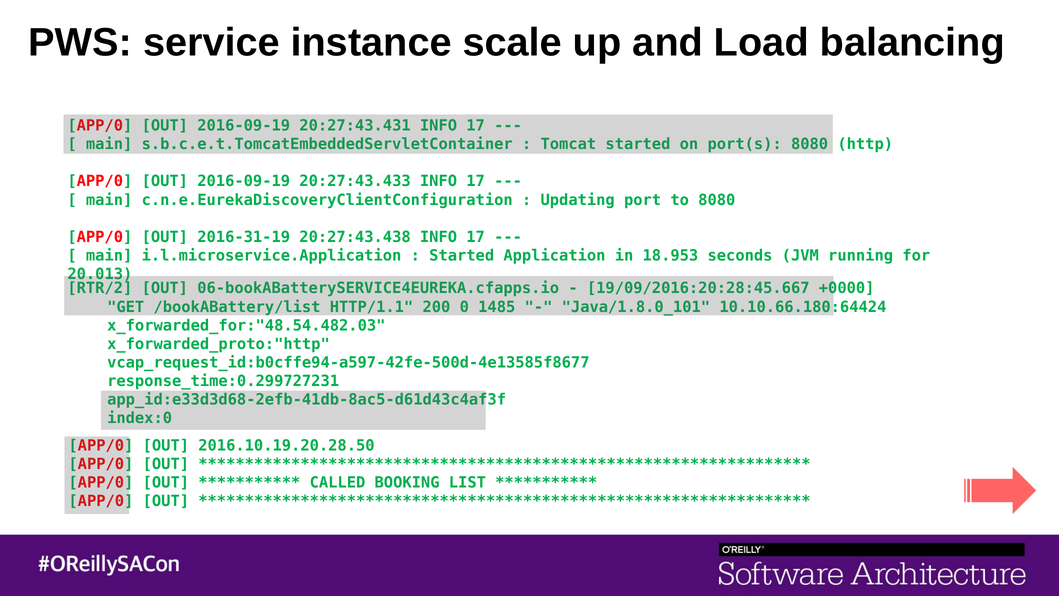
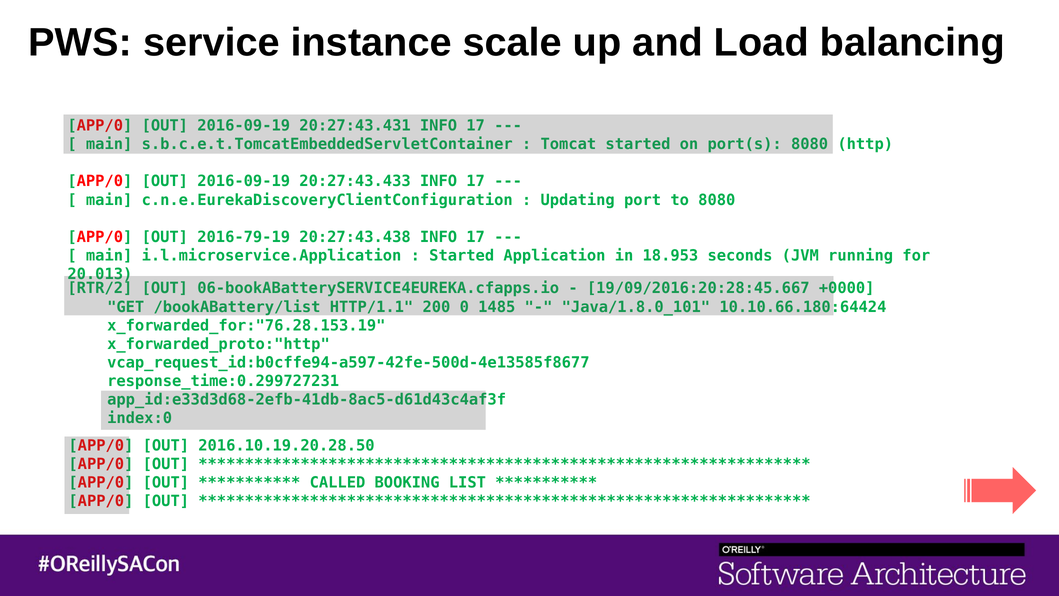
2016-31-19: 2016-31-19 -> 2016-79-19
x_forwarded_for:"48.54.482.03: x_forwarded_for:"48.54.482.03 -> x_forwarded_for:"76.28.153.19
